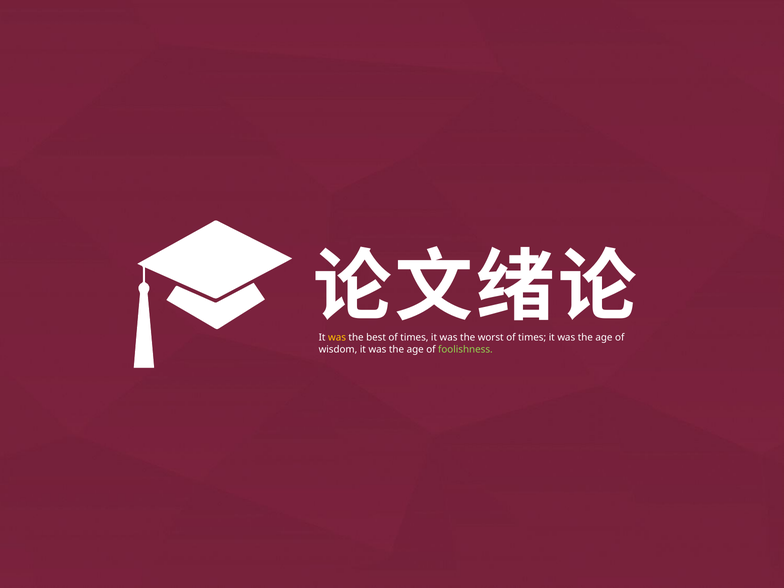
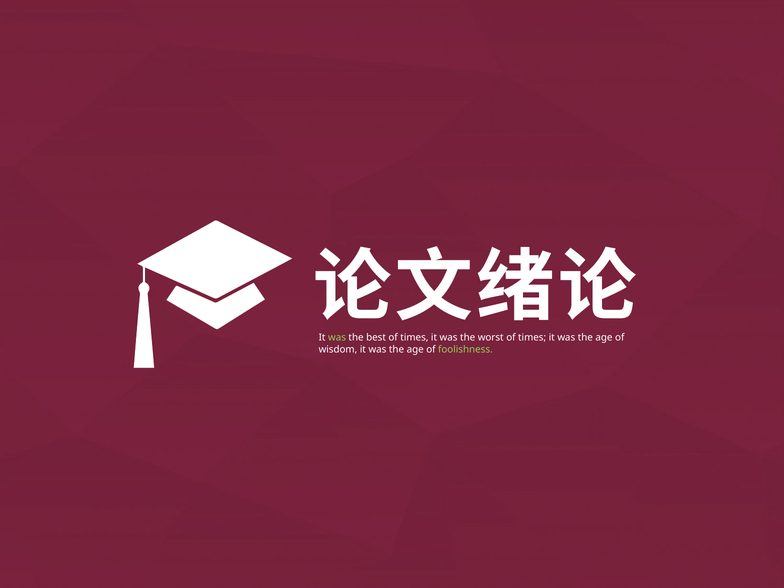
was at (337, 338) colour: yellow -> light green
